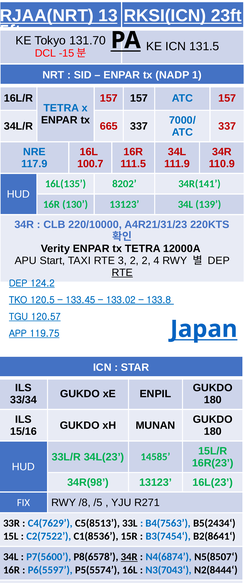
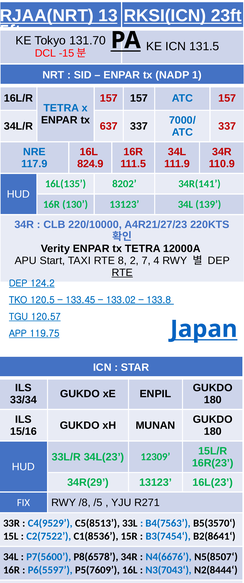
665: 665 -> 637
100.7: 100.7 -> 824.9
A4R21/31/23: A4R21/31/23 -> A4R21/27/23
3: 3 -> 8
2 2: 2 -> 7
14585: 14585 -> 12309
34R(98: 34R(98 -> 34R(29
C4(7629: C4(7629 -> C4(9529
B5(2434‘: B5(2434‘ -> B5(3570‘
34R at (129, 558) underline: present -> none
N4(6874: N4(6874 -> N4(6676
P5(5574: P5(5574 -> P5(7609
